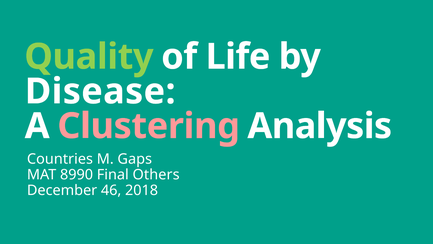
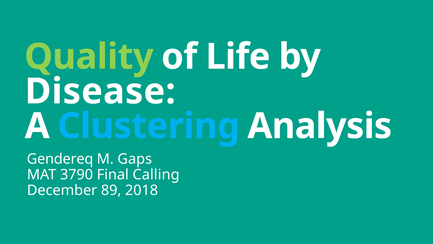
Clustering colour: pink -> light blue
Countries: Countries -> Gendereq
8990: 8990 -> 3790
Others: Others -> Calling
46: 46 -> 89
